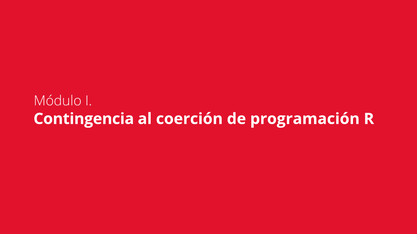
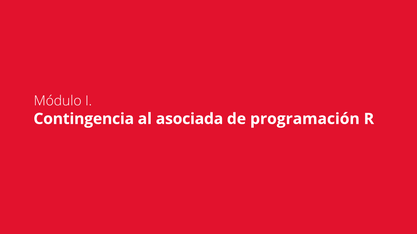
coerción: coerción -> asociada
